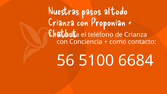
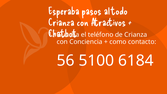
Nuestras: Nuestras -> Esperaba
Proponían: Proponían -> Atractivos
6684: 6684 -> 6184
